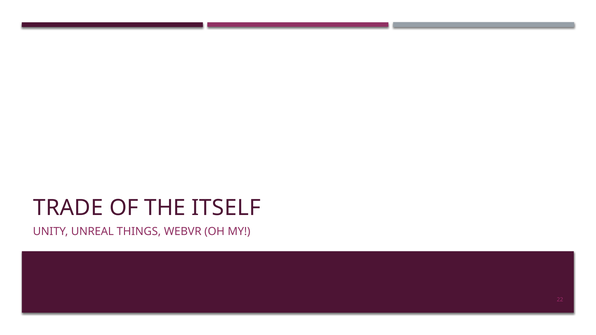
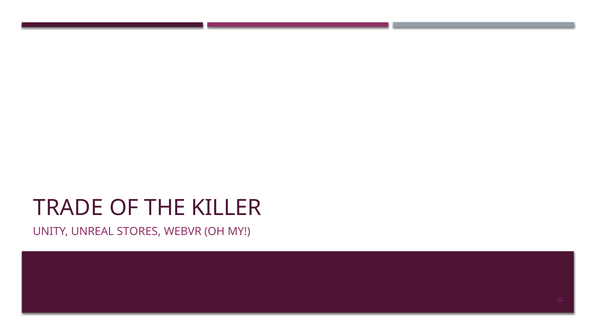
ITSELF: ITSELF -> KILLER
THINGS: THINGS -> STORES
